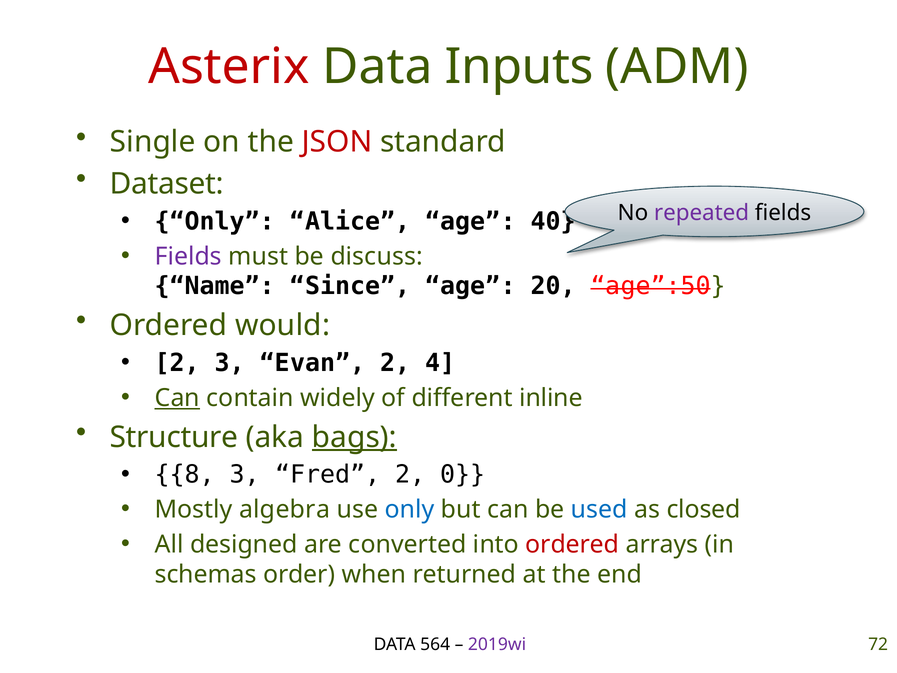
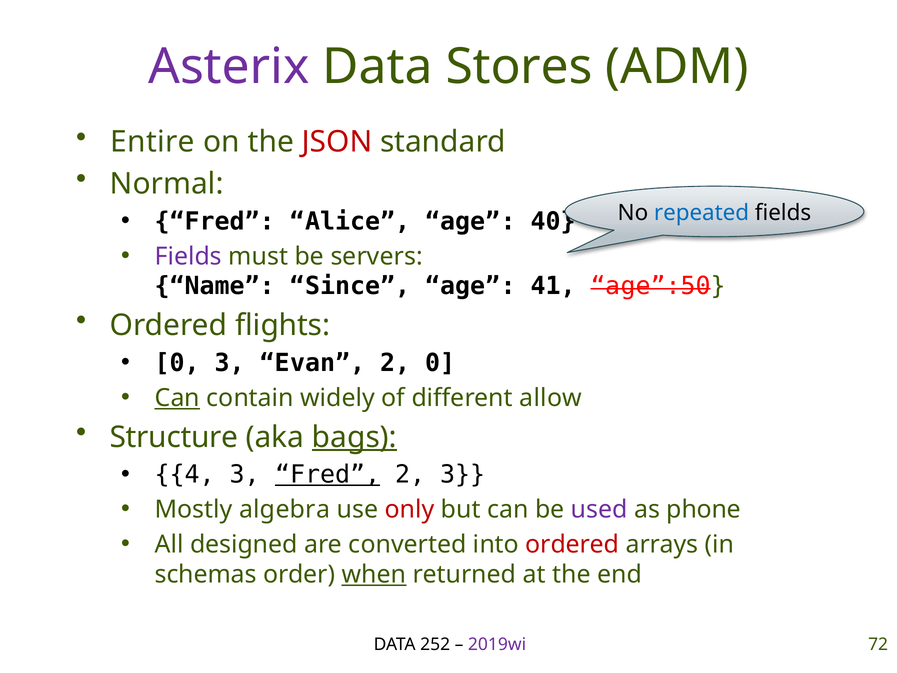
Asterix colour: red -> purple
Inputs: Inputs -> Stores
Single: Single -> Entire
Dataset: Dataset -> Normal
repeated colour: purple -> blue
Only at (215, 221): Only -> Fred
discuss: discuss -> servers
20: 20 -> 41
would: would -> flights
2 at (177, 363): 2 -> 0
2 4: 4 -> 0
inline: inline -> allow
8: 8 -> 4
Fred at (328, 475) underline: none -> present
2 0: 0 -> 3
only at (409, 509) colour: blue -> red
used colour: blue -> purple
closed: closed -> phone
when underline: none -> present
564: 564 -> 252
